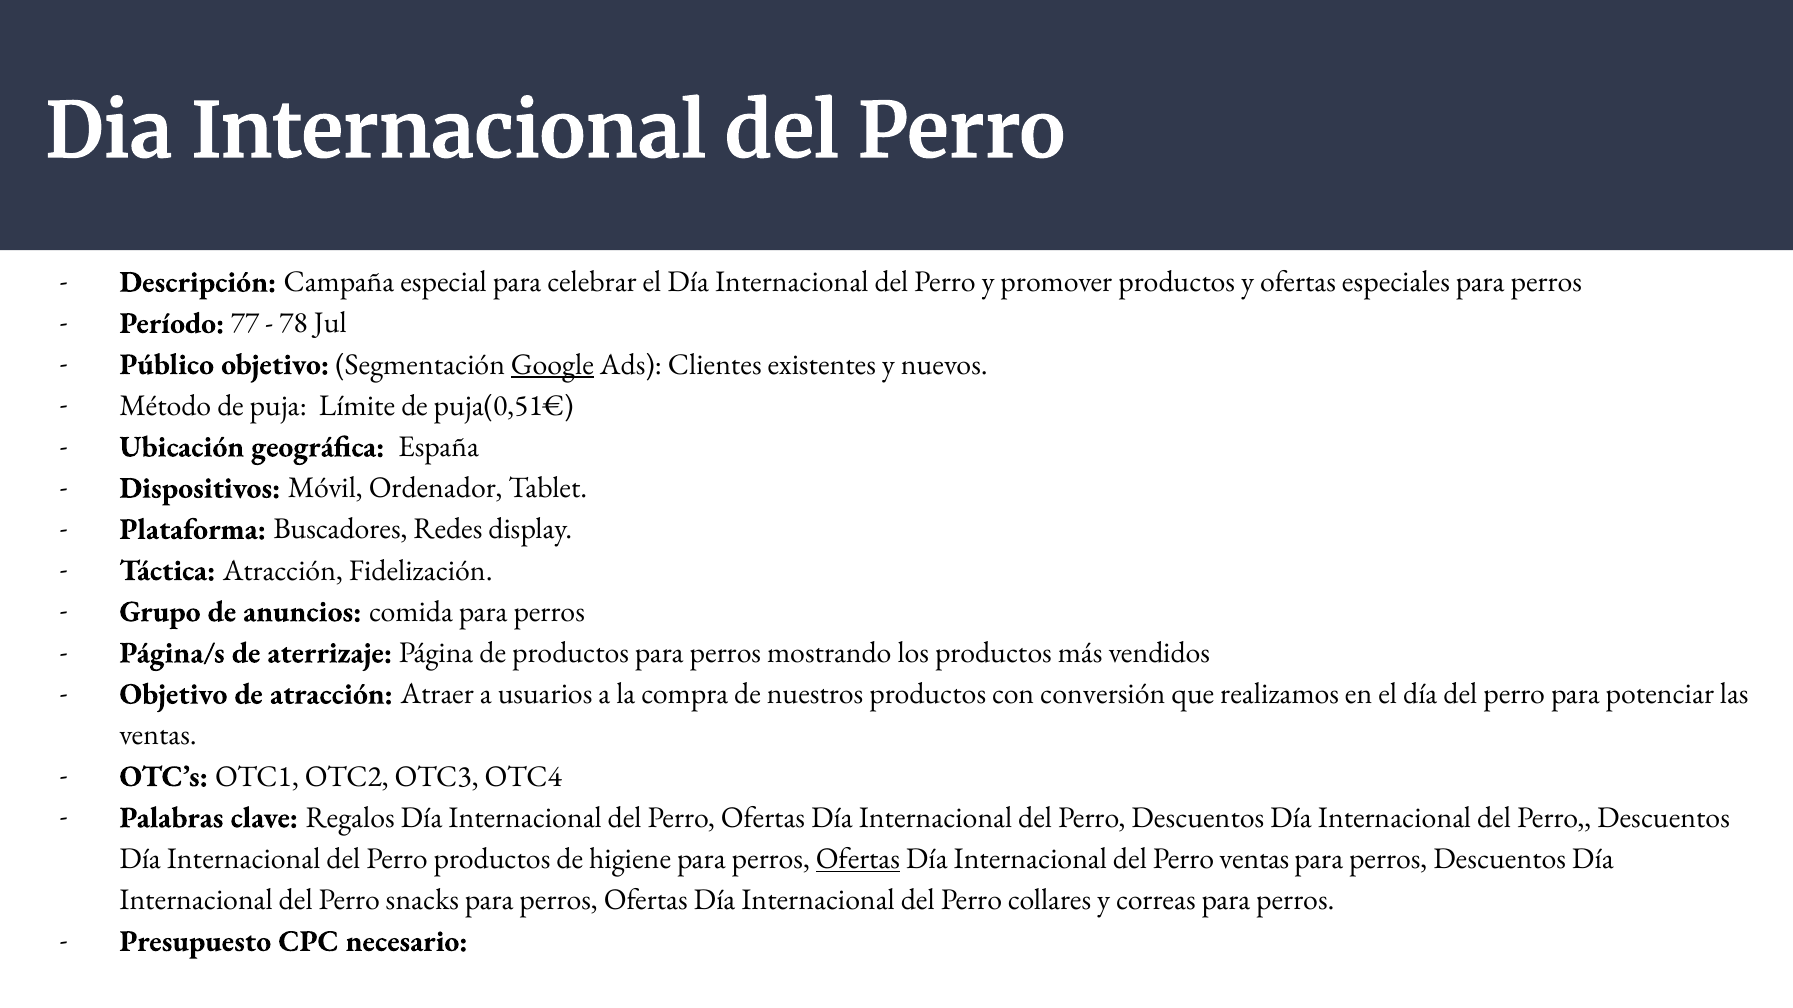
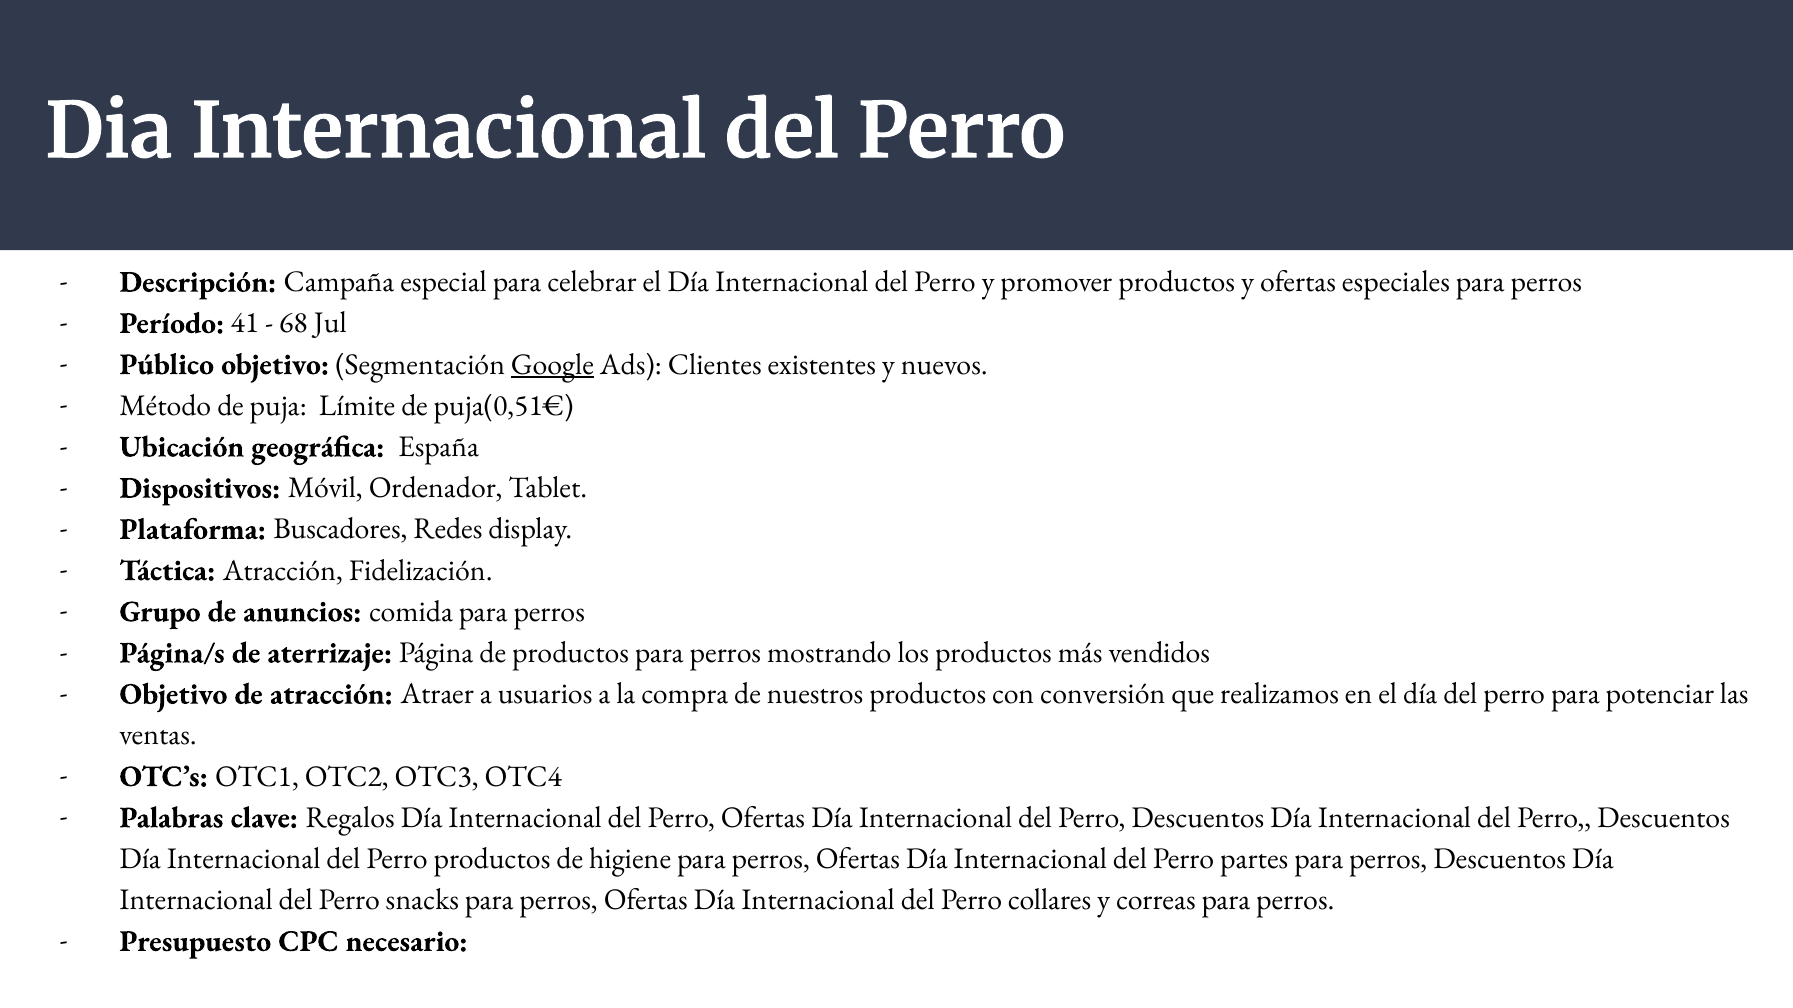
77: 77 -> 41
78: 78 -> 68
Ofertas at (858, 859) underline: present -> none
Perro ventas: ventas -> partes
